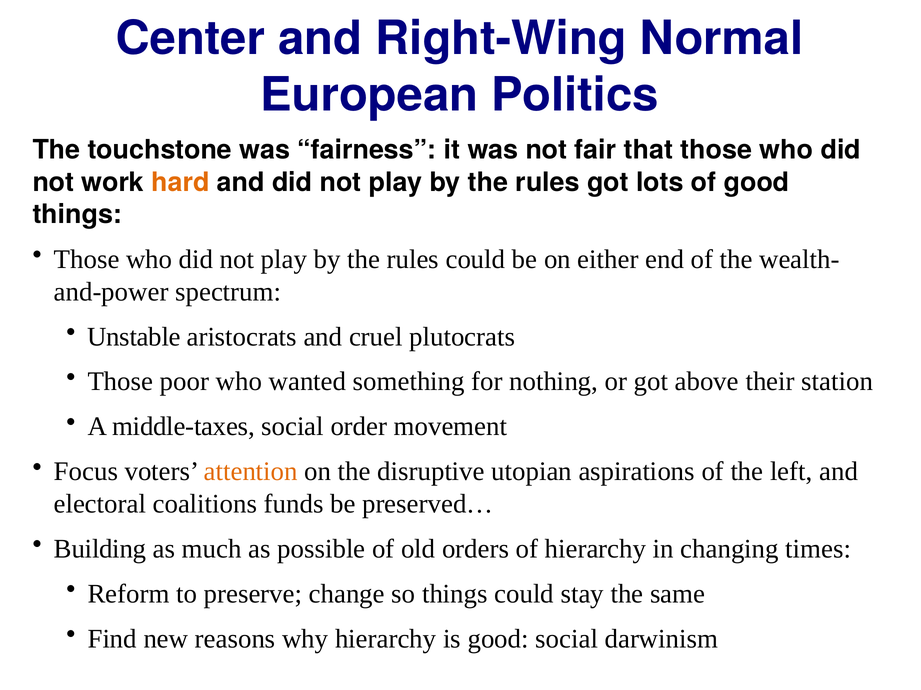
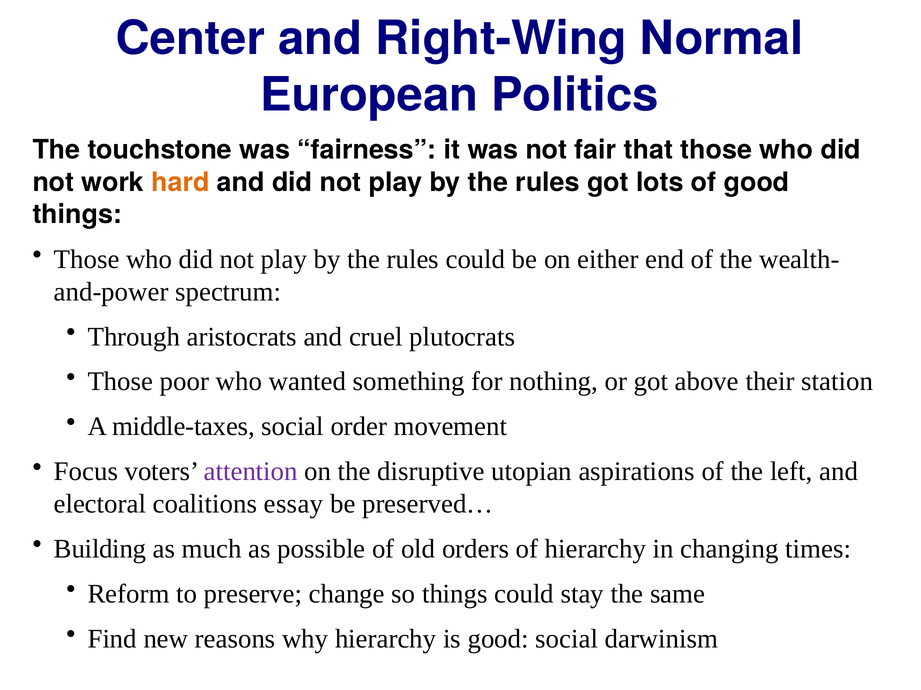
Unstable: Unstable -> Through
attention colour: orange -> purple
funds: funds -> essay
